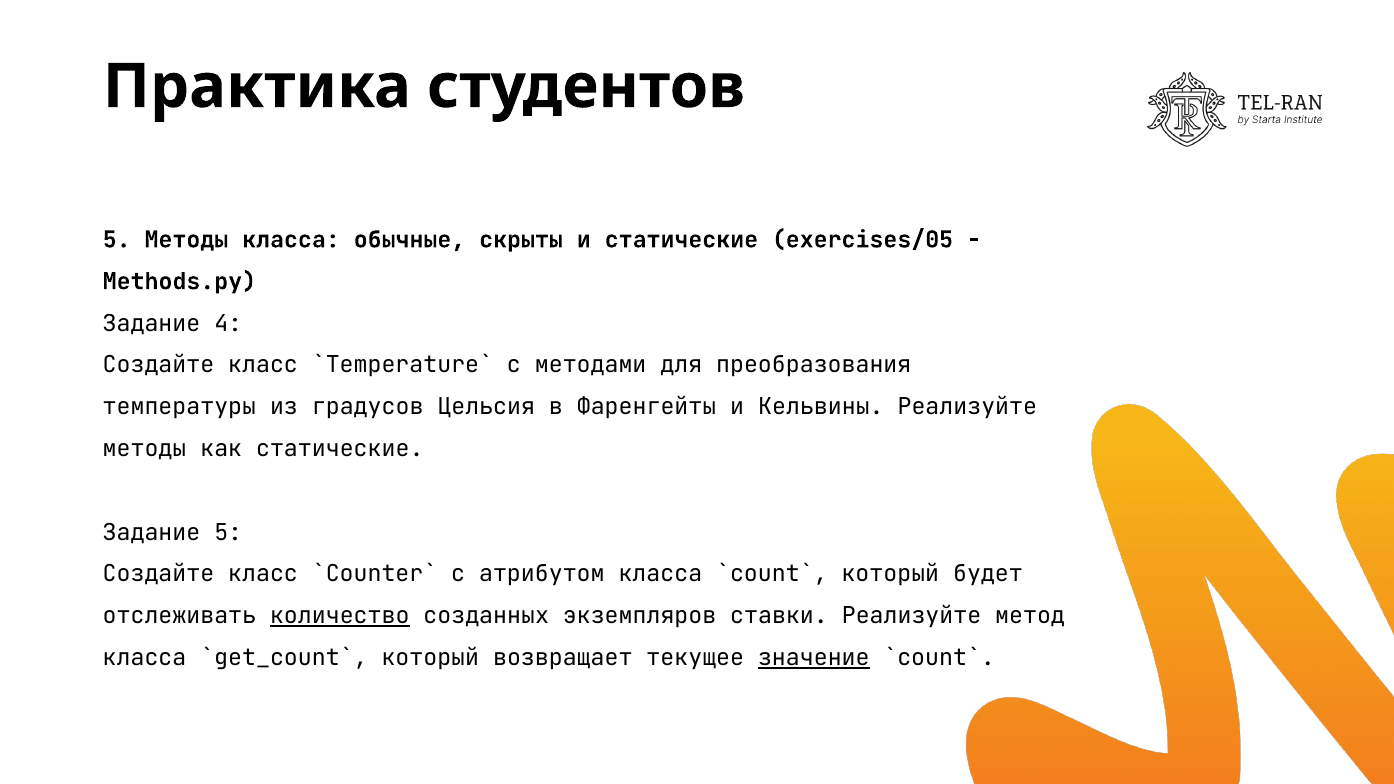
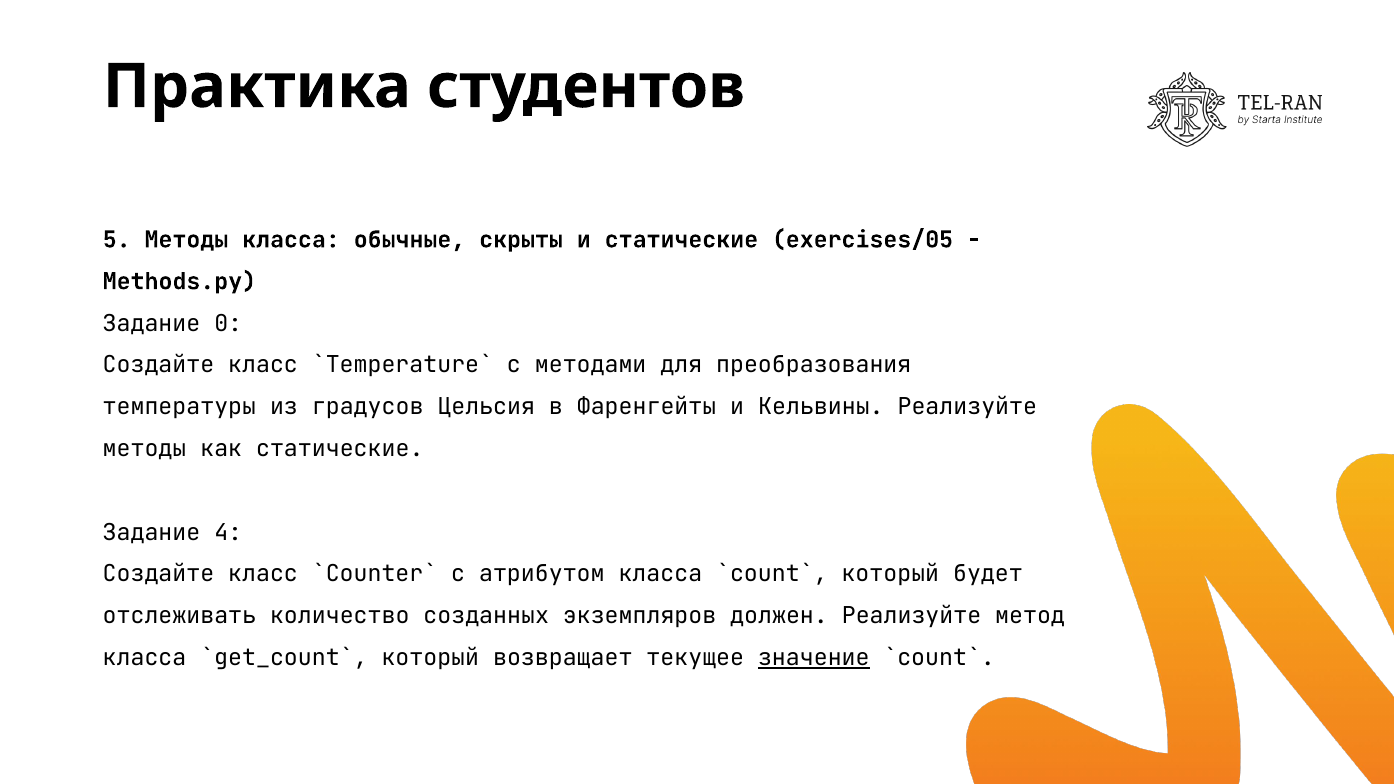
4: 4 -> 0
Задание 5: 5 -> 4
количество underline: present -> none
ставки: ставки -> должен
